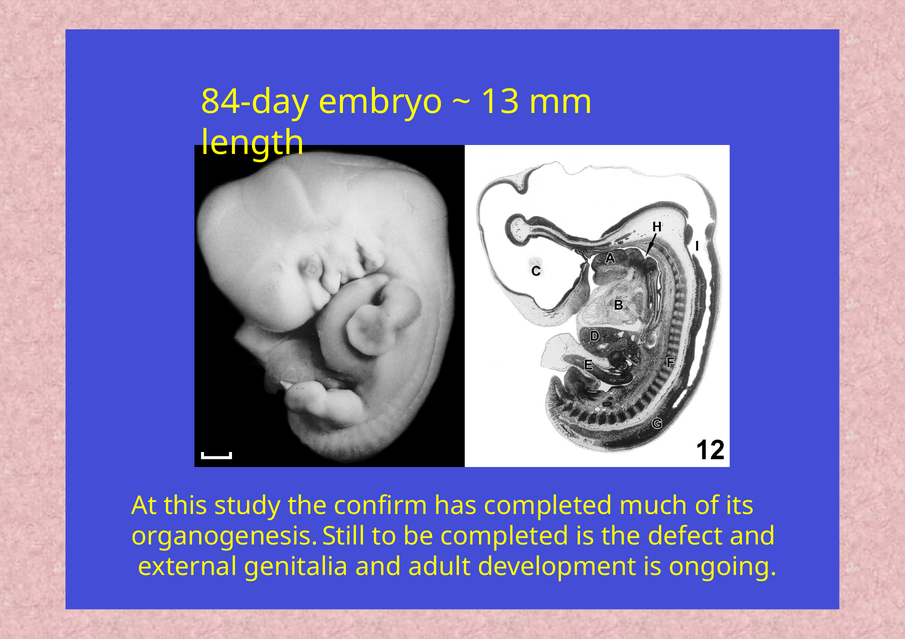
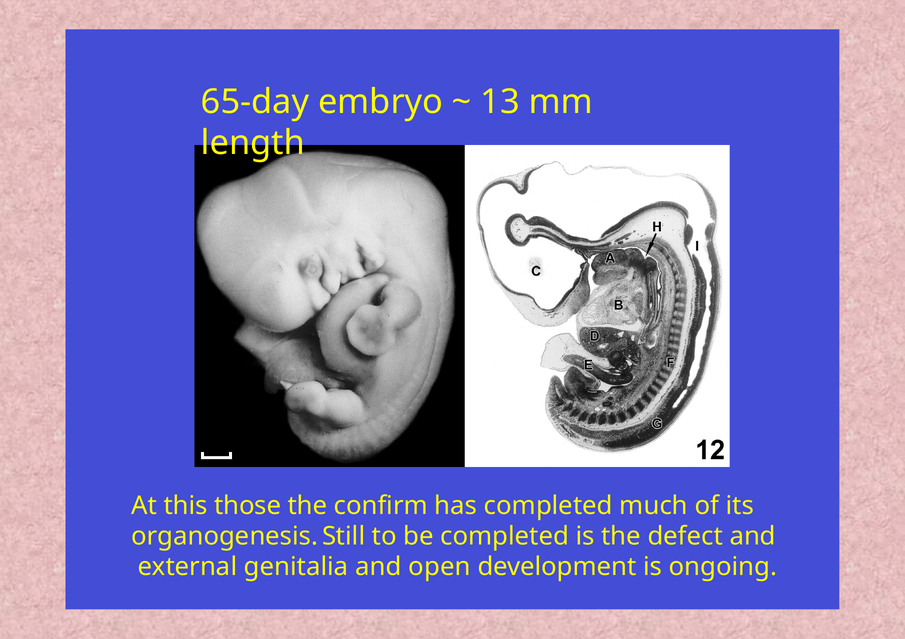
84-day: 84-day -> 65-day
study: study -> those
adult: adult -> open
